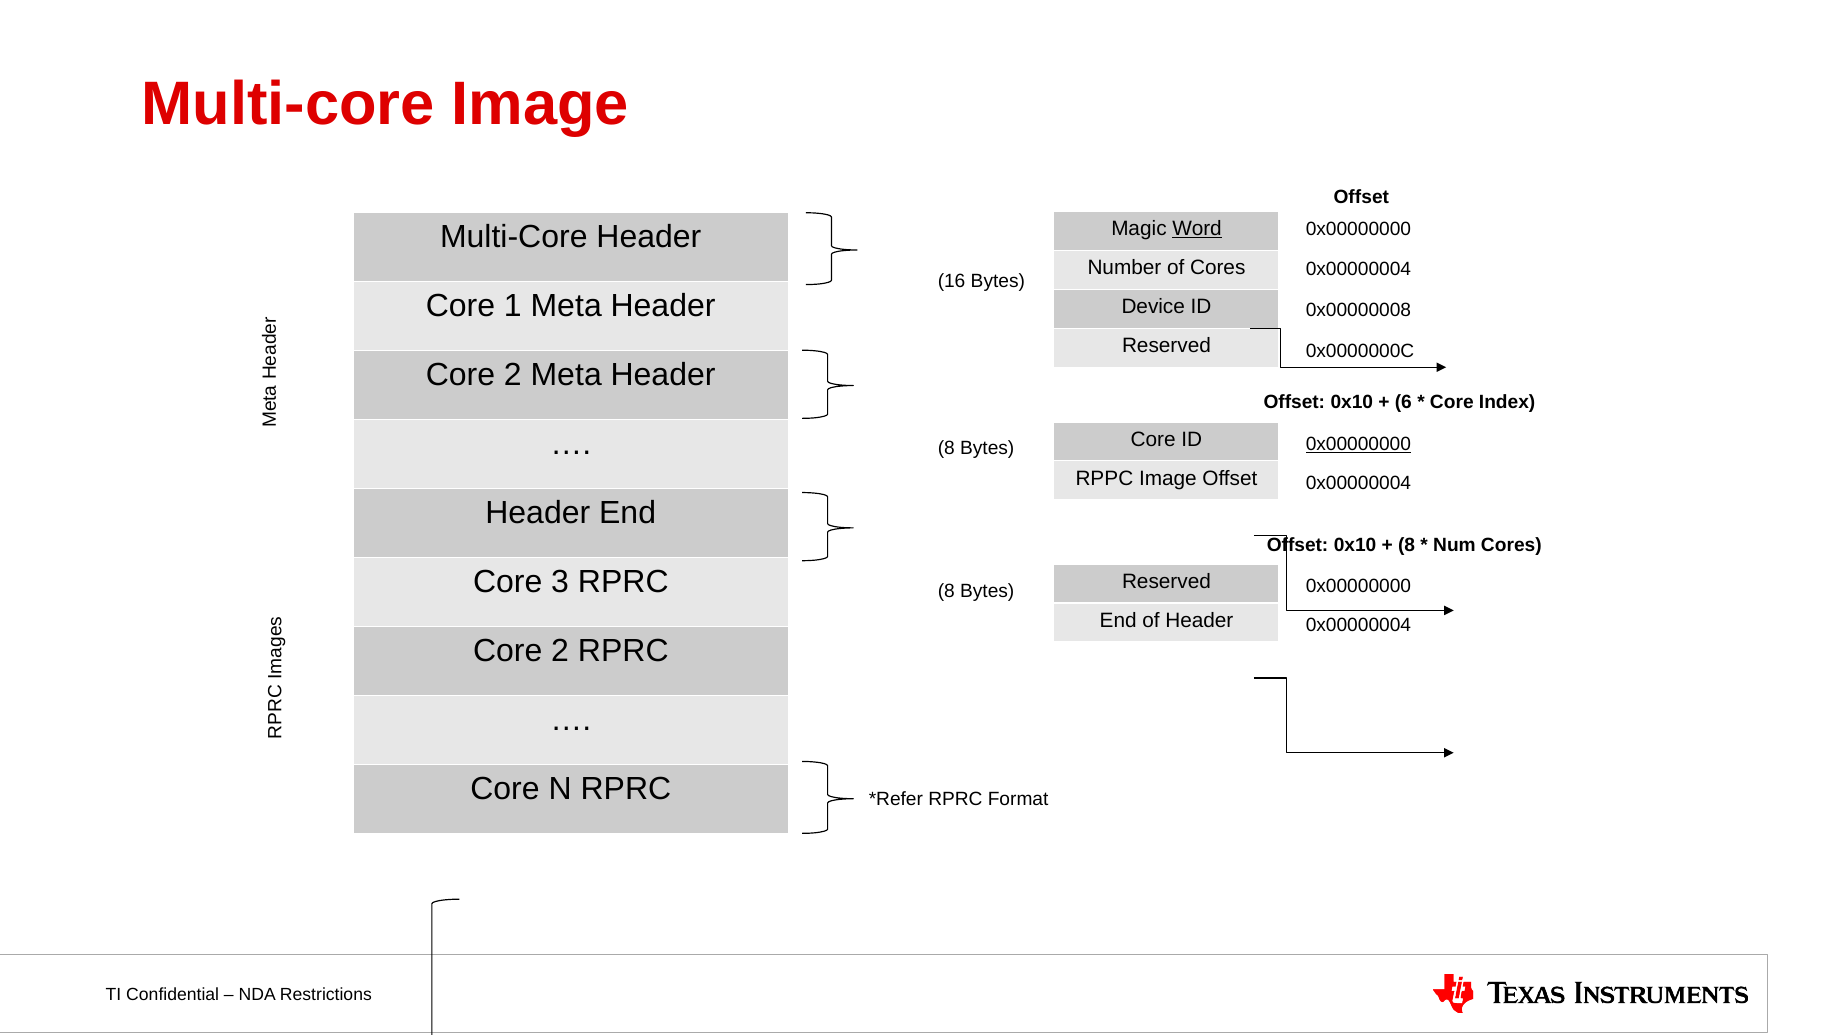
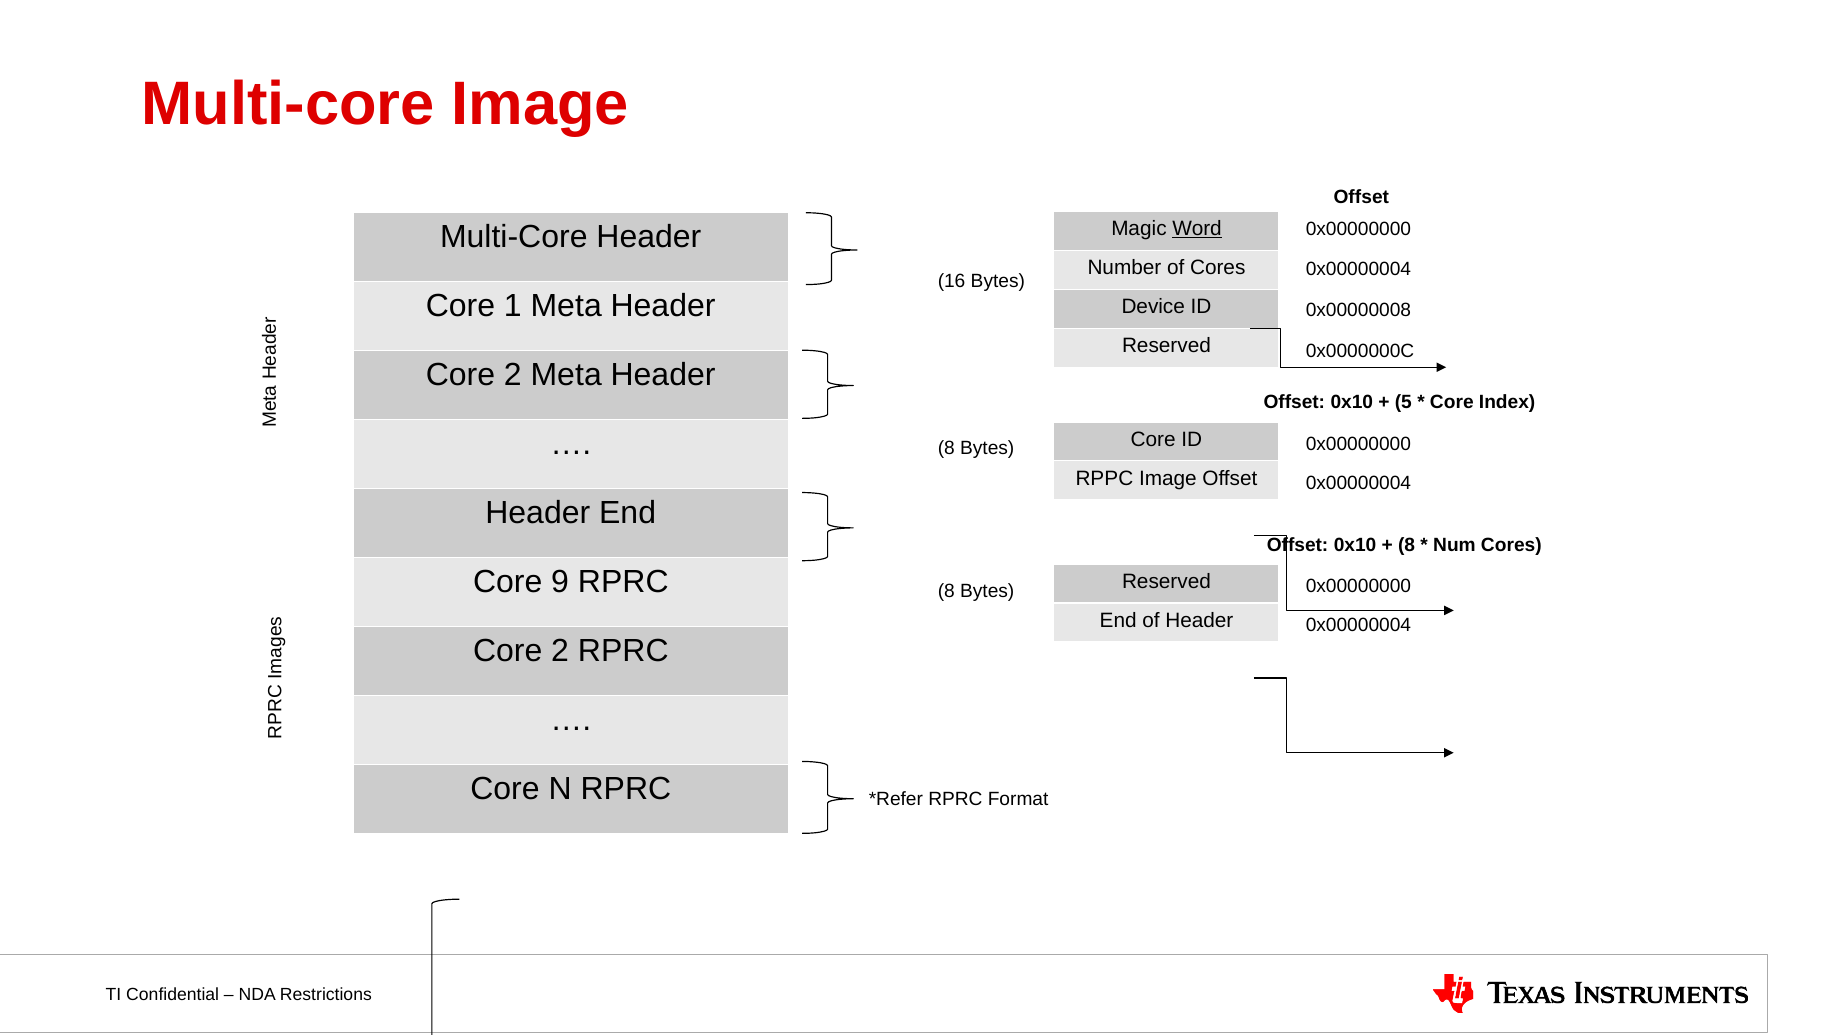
6: 6 -> 5
0x00000000 at (1358, 445) underline: present -> none
3: 3 -> 9
